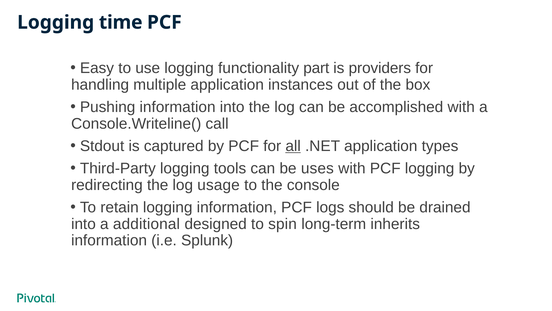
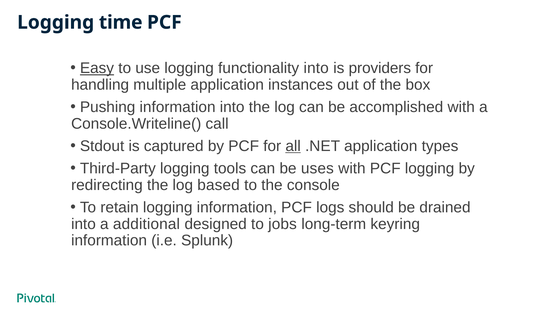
Easy underline: none -> present
functionality part: part -> into
usage: usage -> based
spin: spin -> jobs
inherits: inherits -> keyring
